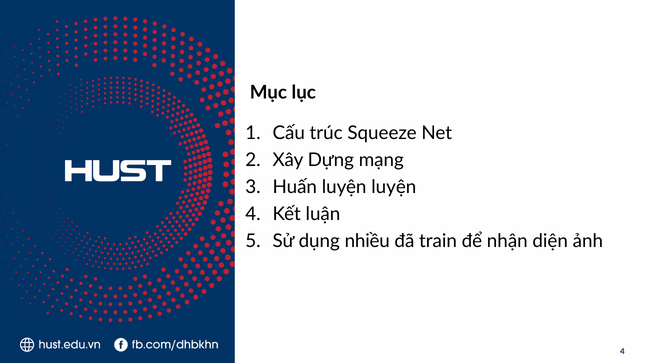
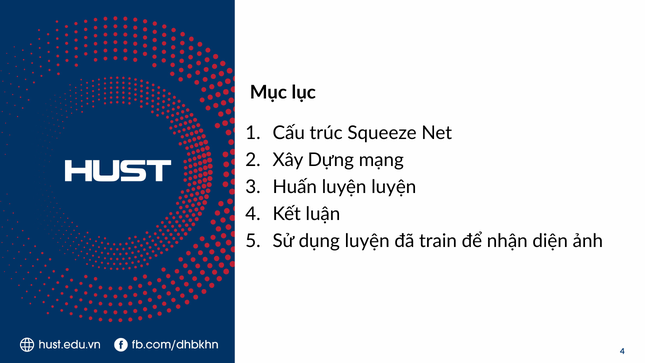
dụng nhiều: nhiều -> luyện
